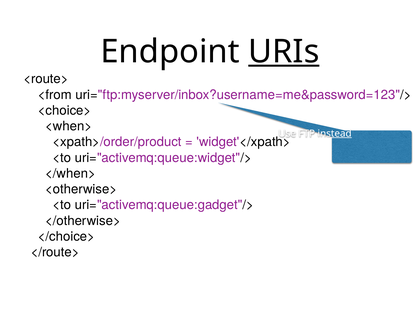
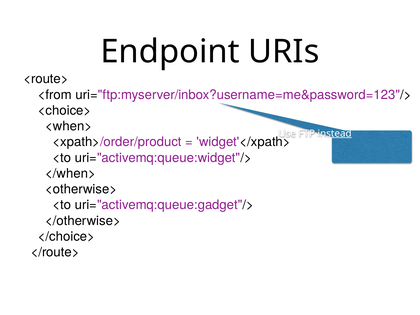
URIs underline: present -> none
